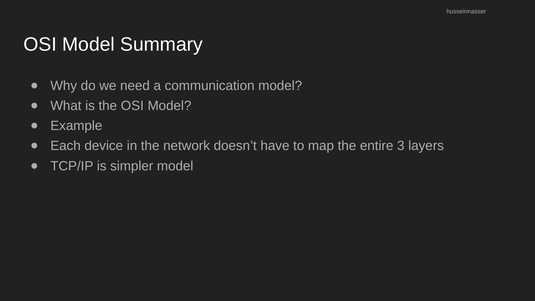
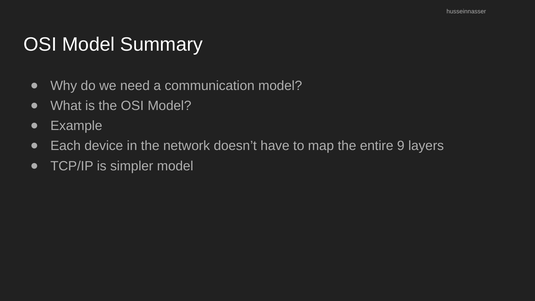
3: 3 -> 9
